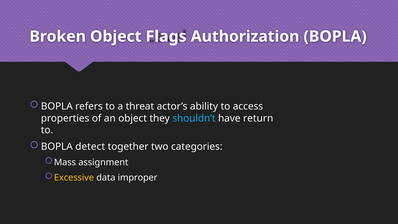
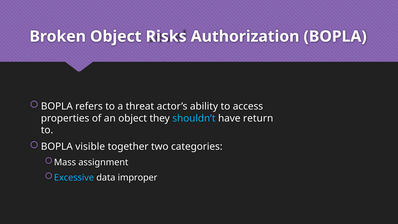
Flags: Flags -> Risks
detect: detect -> visible
Excessive colour: yellow -> light blue
